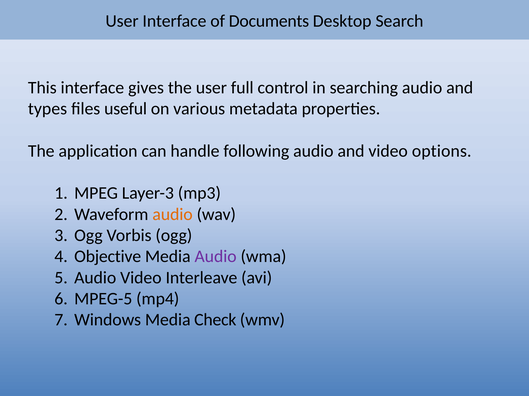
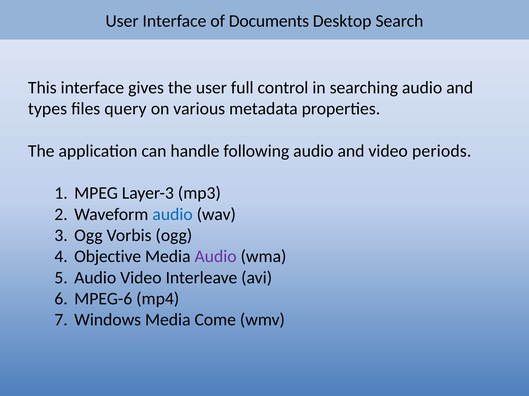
useful: useful -> query
options: options -> periods
audio at (173, 215) colour: orange -> blue
MPEG-5: MPEG-5 -> MPEG-6
Check: Check -> Come
